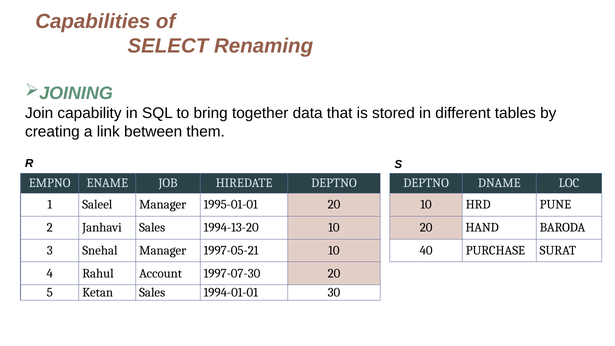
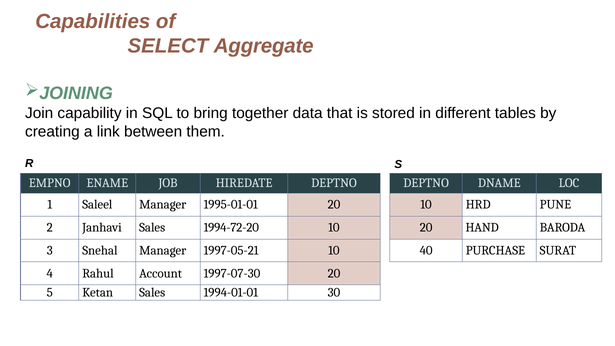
Renaming: Renaming -> Aggregate
1994-13-20: 1994-13-20 -> 1994-72-20
